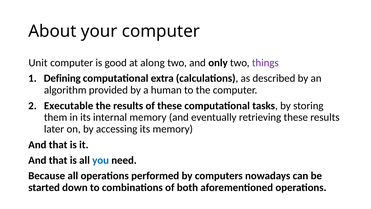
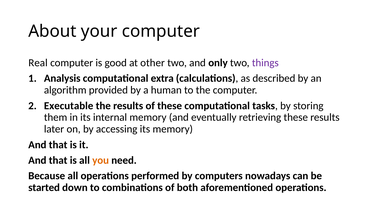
Unit: Unit -> Real
along: along -> other
Defining: Defining -> Analysis
you colour: blue -> orange
